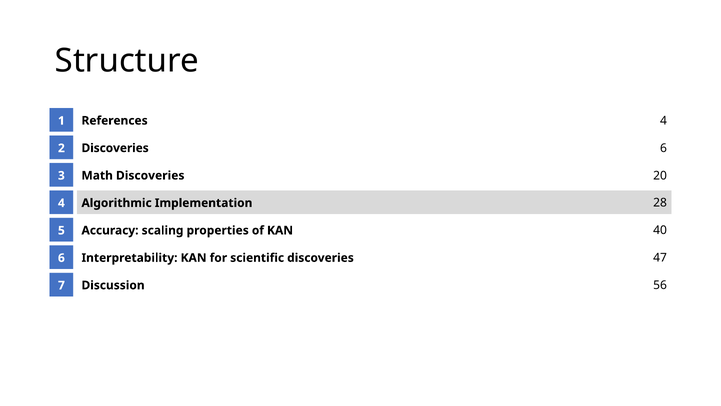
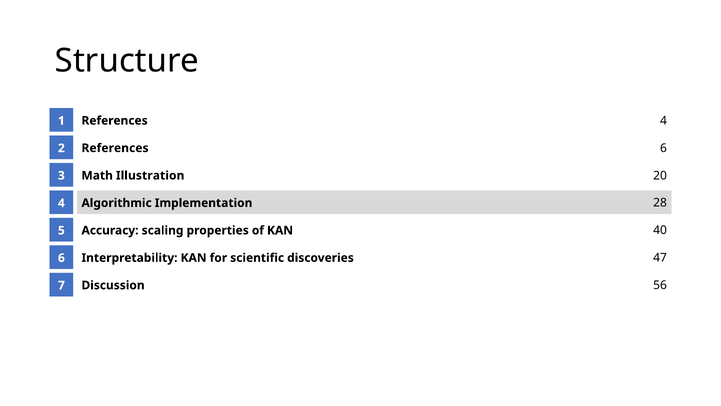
Discoveries at (115, 148): Discoveries -> References
Math Discoveries: Discoveries -> Illustration
